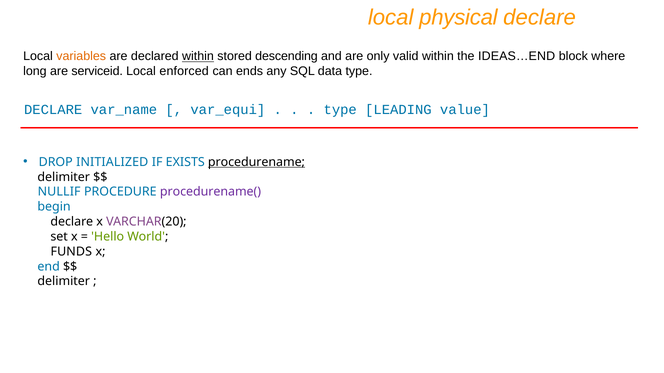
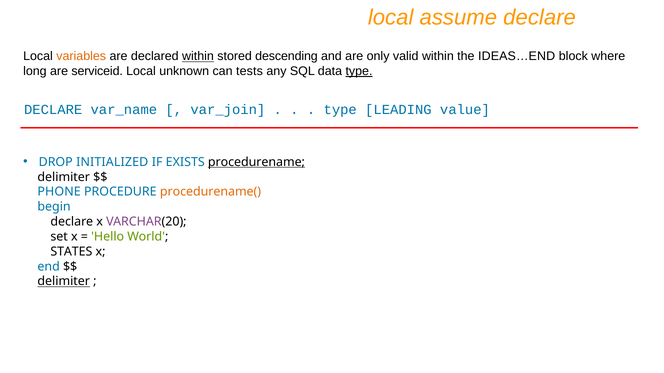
physical: physical -> assume
enforced: enforced -> unknown
ends: ends -> tests
type at (359, 71) underline: none -> present
var_equi: var_equi -> var_join
NULLIF: NULLIF -> PHONE
procedurename( colour: purple -> orange
FUNDS: FUNDS -> STATES
delimiter at (64, 282) underline: none -> present
